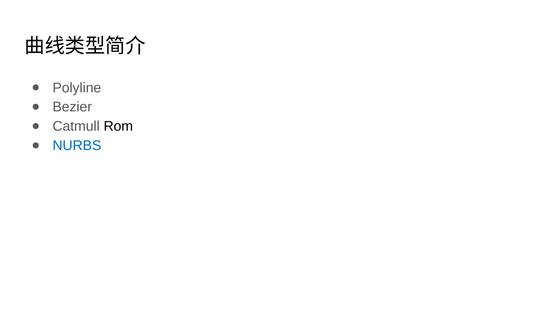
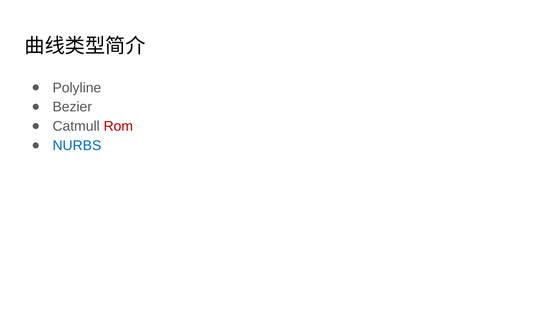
Rom colour: black -> red
